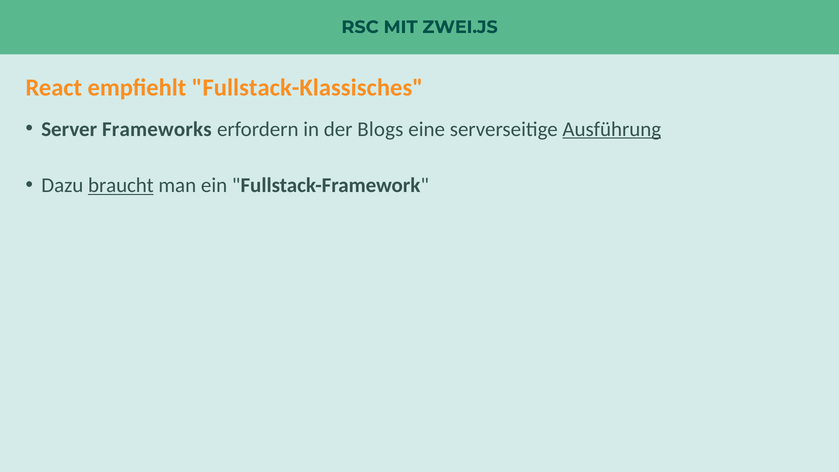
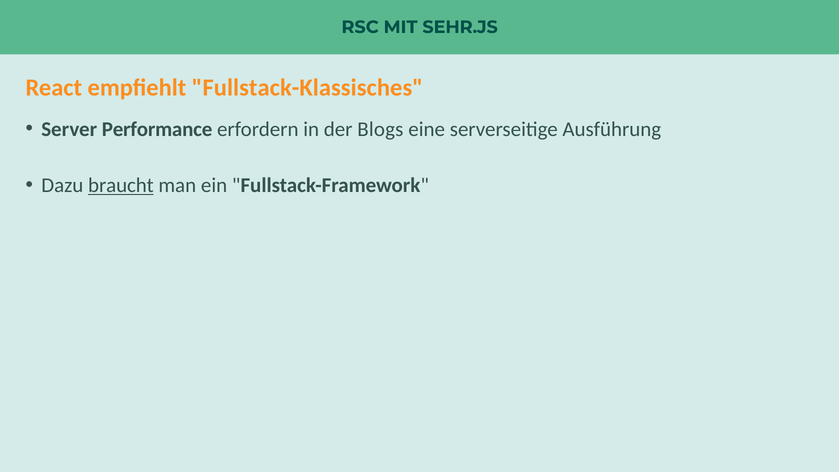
ZWEI.JS: ZWEI.JS -> SEHR.JS
Frameworks: Frameworks -> Performance
Ausführung underline: present -> none
